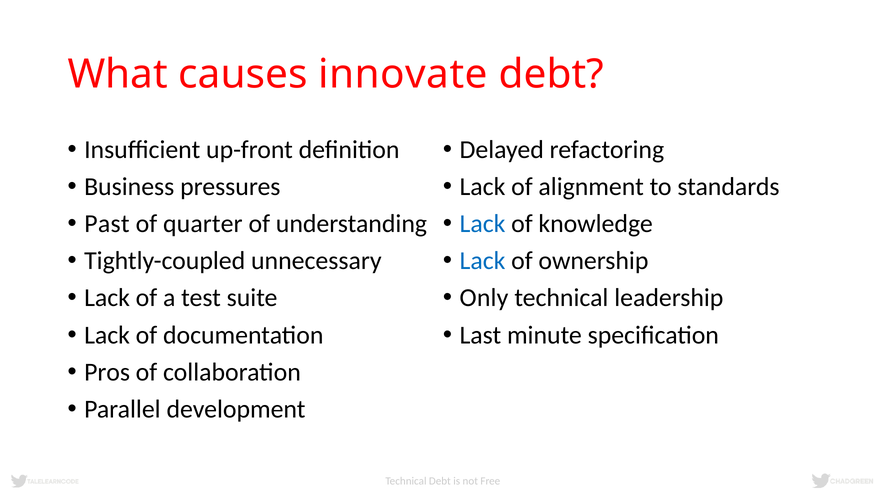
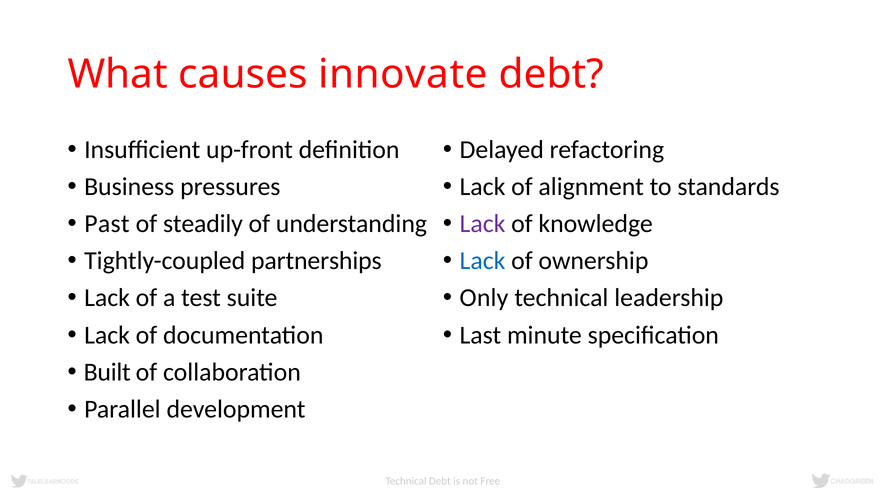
quarter: quarter -> steadily
Lack at (483, 224) colour: blue -> purple
unnecessary: unnecessary -> partnerships
Pros: Pros -> Built
